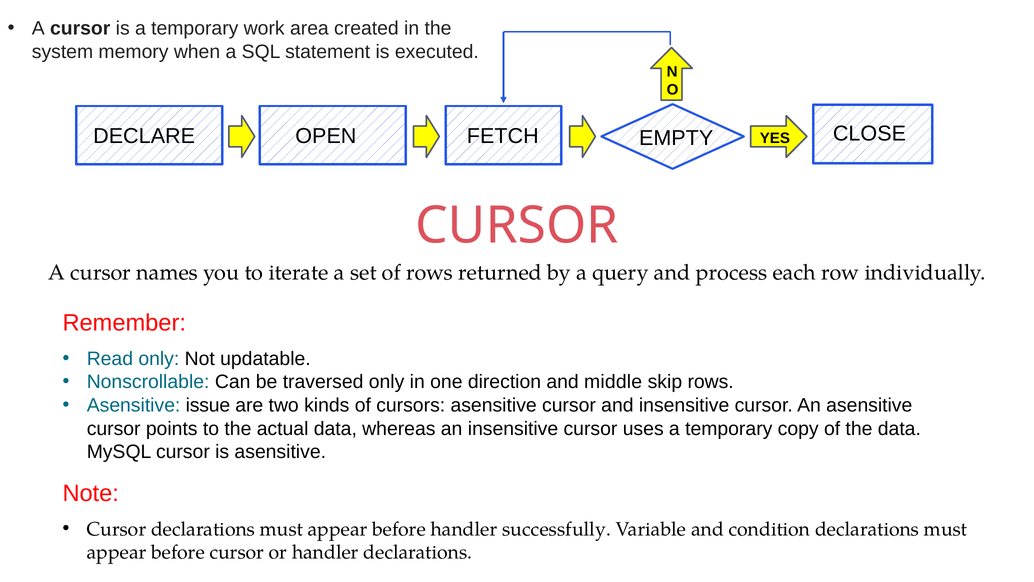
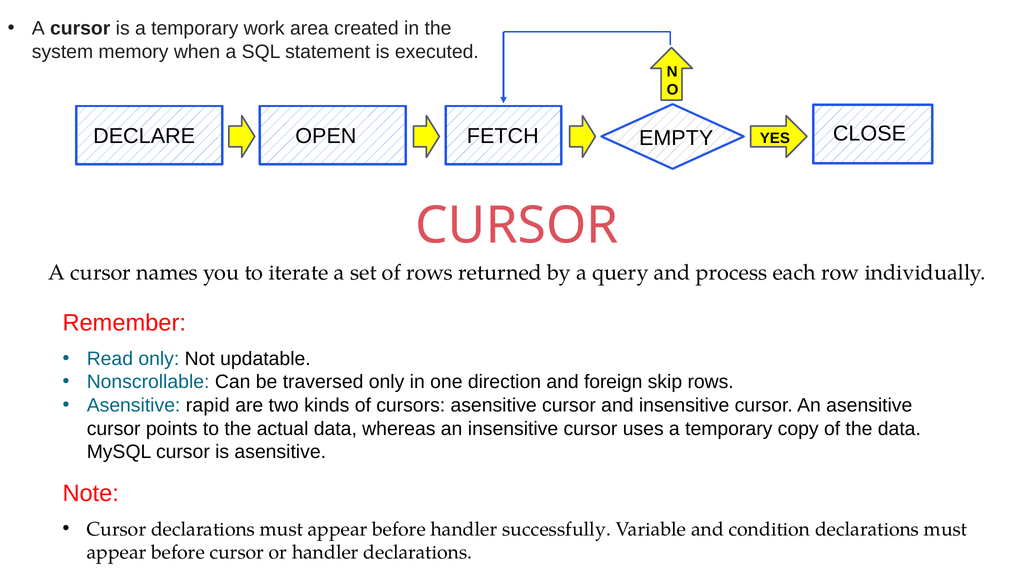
middle: middle -> foreign
issue: issue -> rapid
